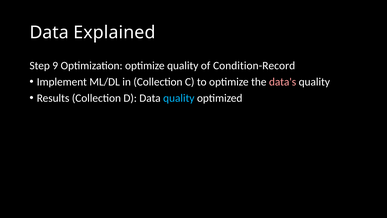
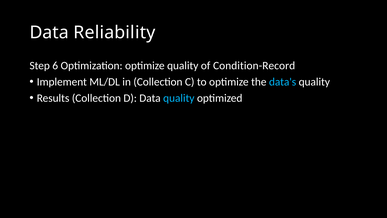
Explained: Explained -> Reliability
9: 9 -> 6
data's colour: pink -> light blue
